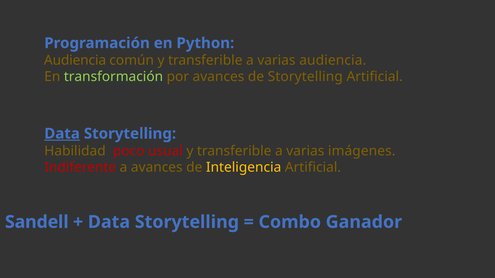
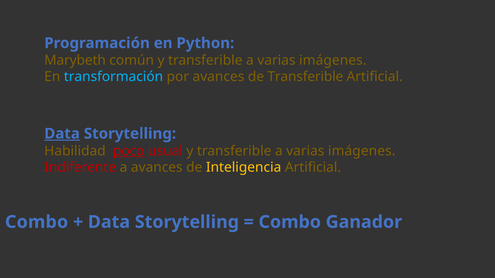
Audiencia at (75, 60): Audiencia -> Marybeth
audiencia at (333, 60): audiencia -> imágenes
transformación colour: light green -> light blue
de Storytelling: Storytelling -> Transferible
poco underline: none -> present
Sandell at (37, 222): Sandell -> Combo
